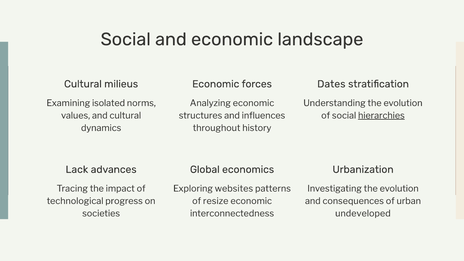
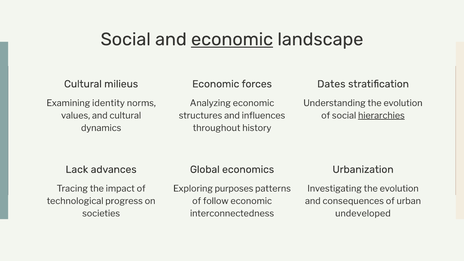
economic at (232, 39) underline: none -> present
isolated: isolated -> identity
websites: websites -> purposes
resize: resize -> follow
